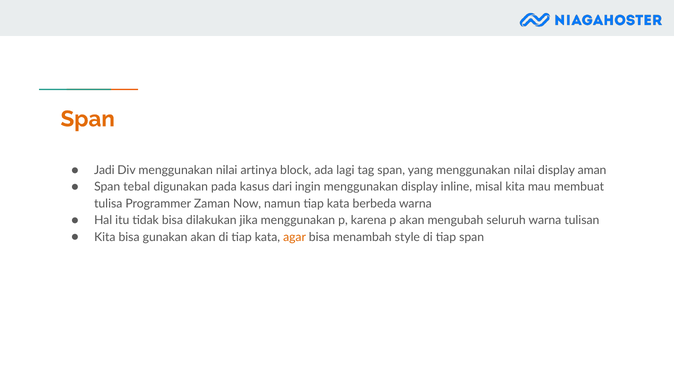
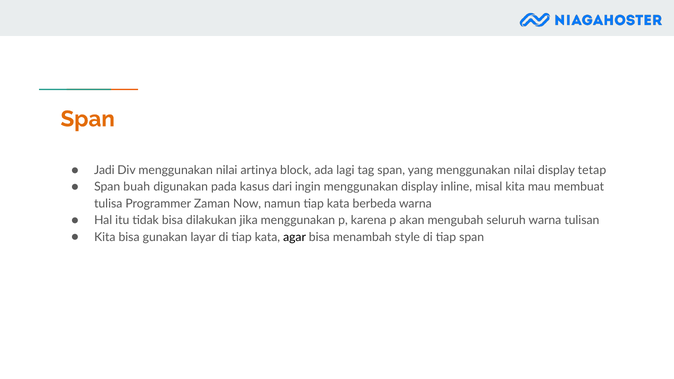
aman: aman -> tetap
tebal: tebal -> buah
gunakan akan: akan -> layar
agar colour: orange -> black
